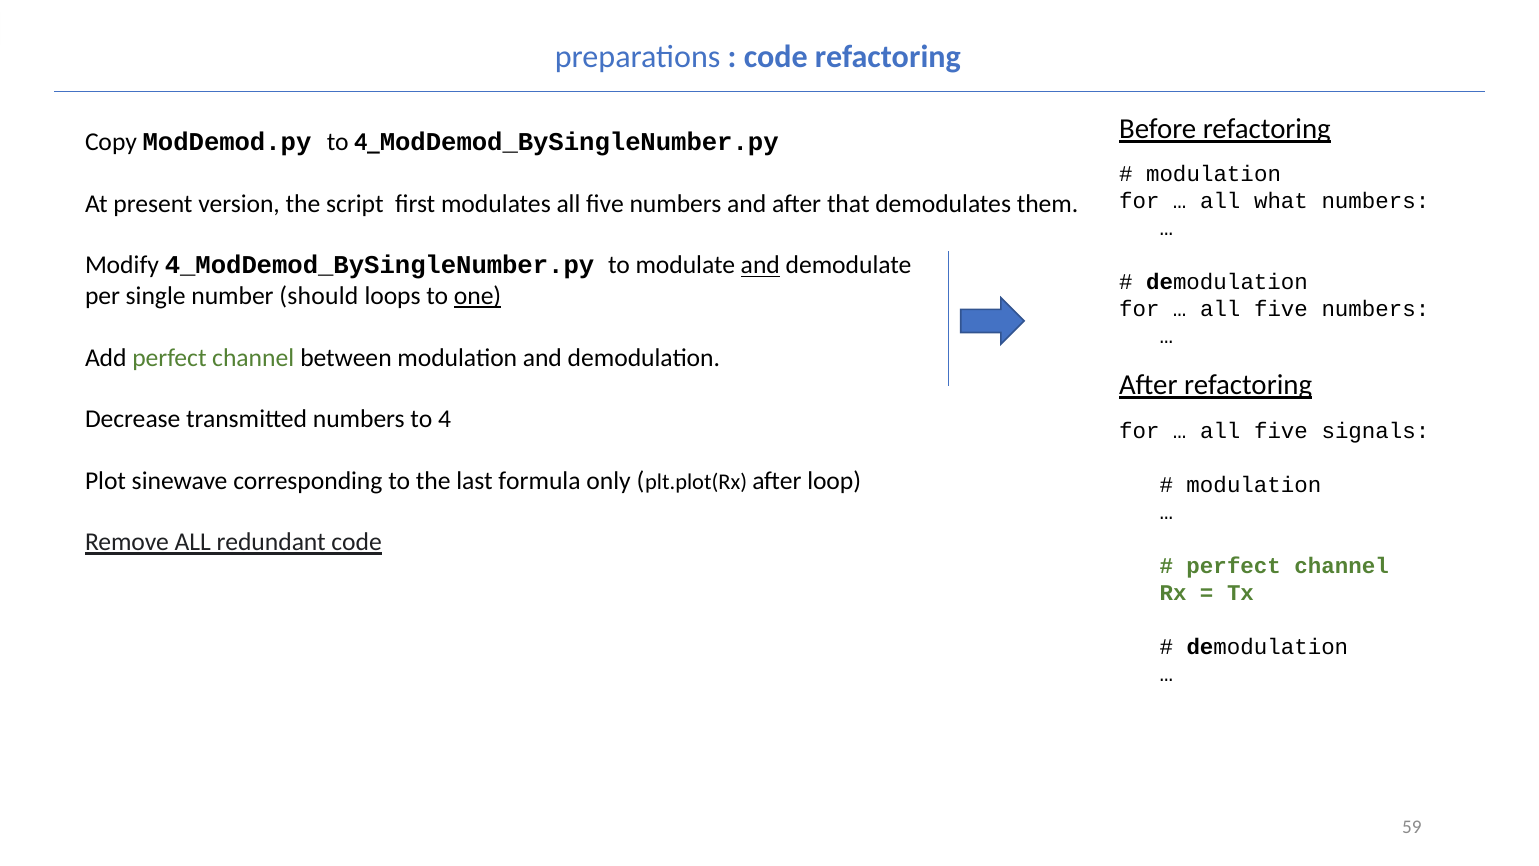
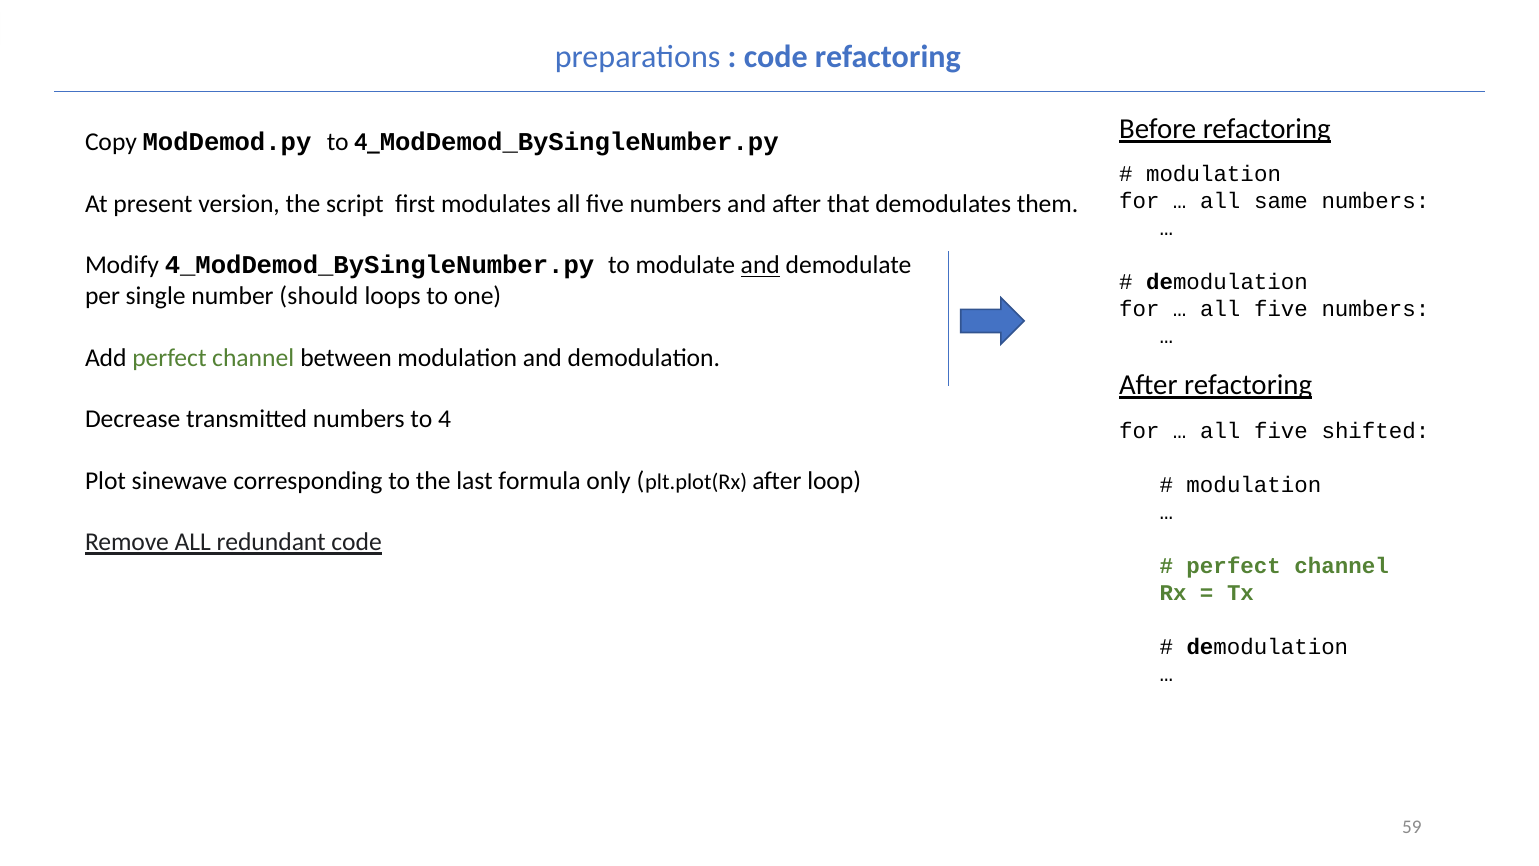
what: what -> same
one underline: present -> none
signals: signals -> shifted
